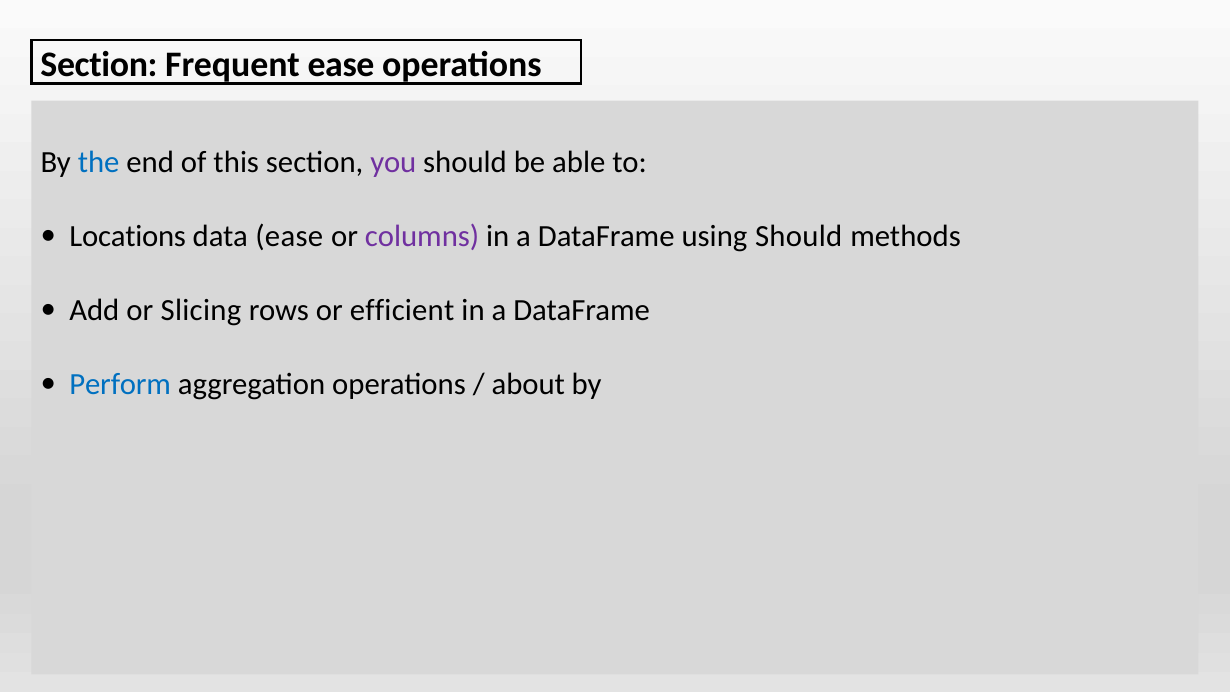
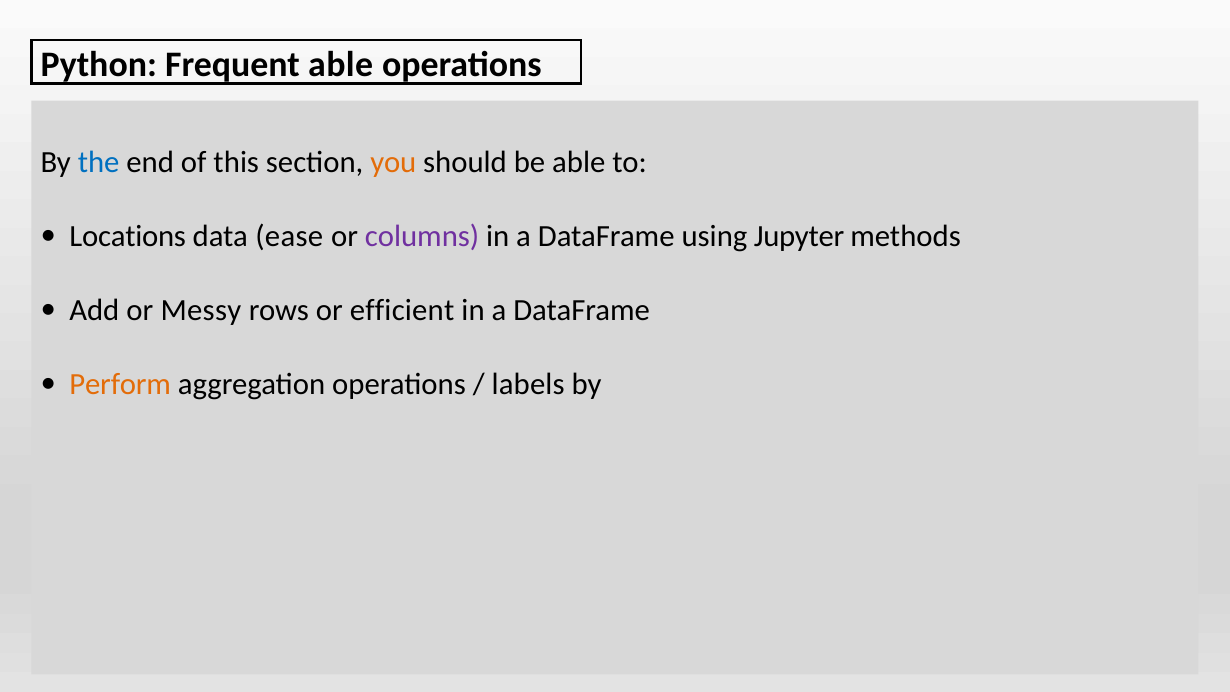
Section at (99, 64): Section -> Python
Frequent ease: ease -> able
you colour: purple -> orange
using Should: Should -> Jupyter
Slicing: Slicing -> Messy
Perform colour: blue -> orange
about: about -> labels
